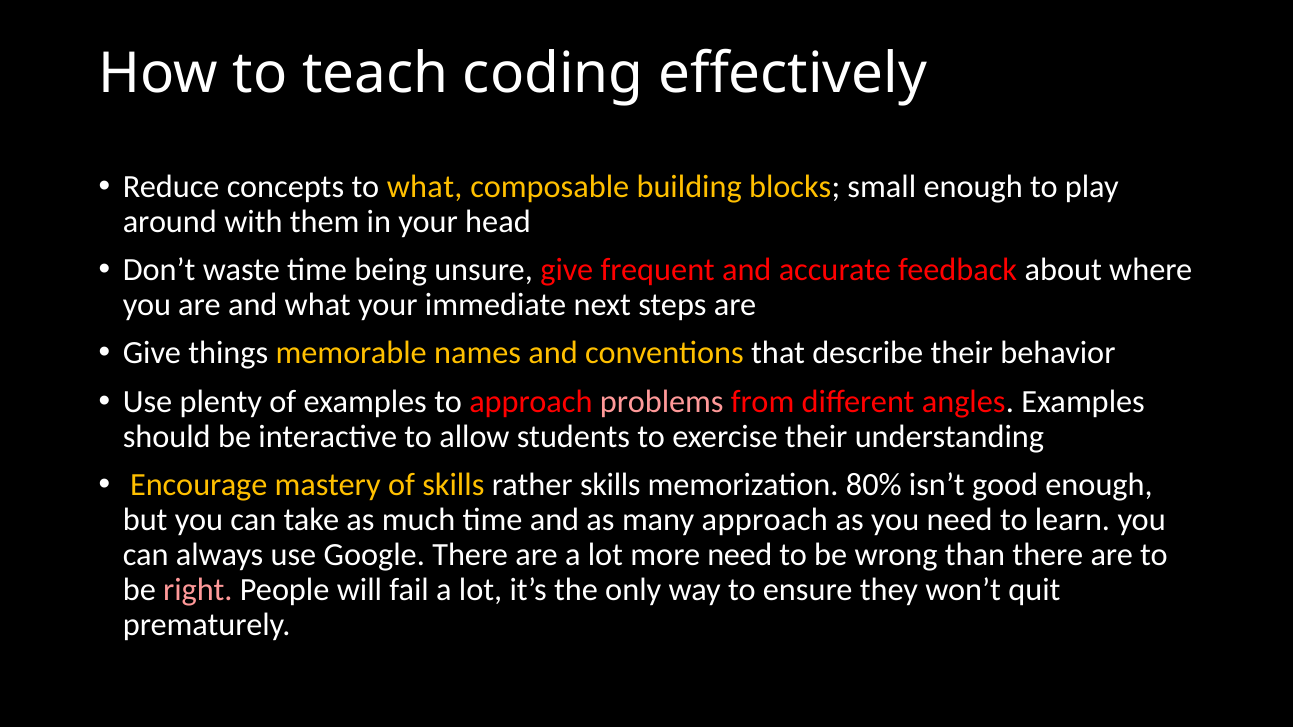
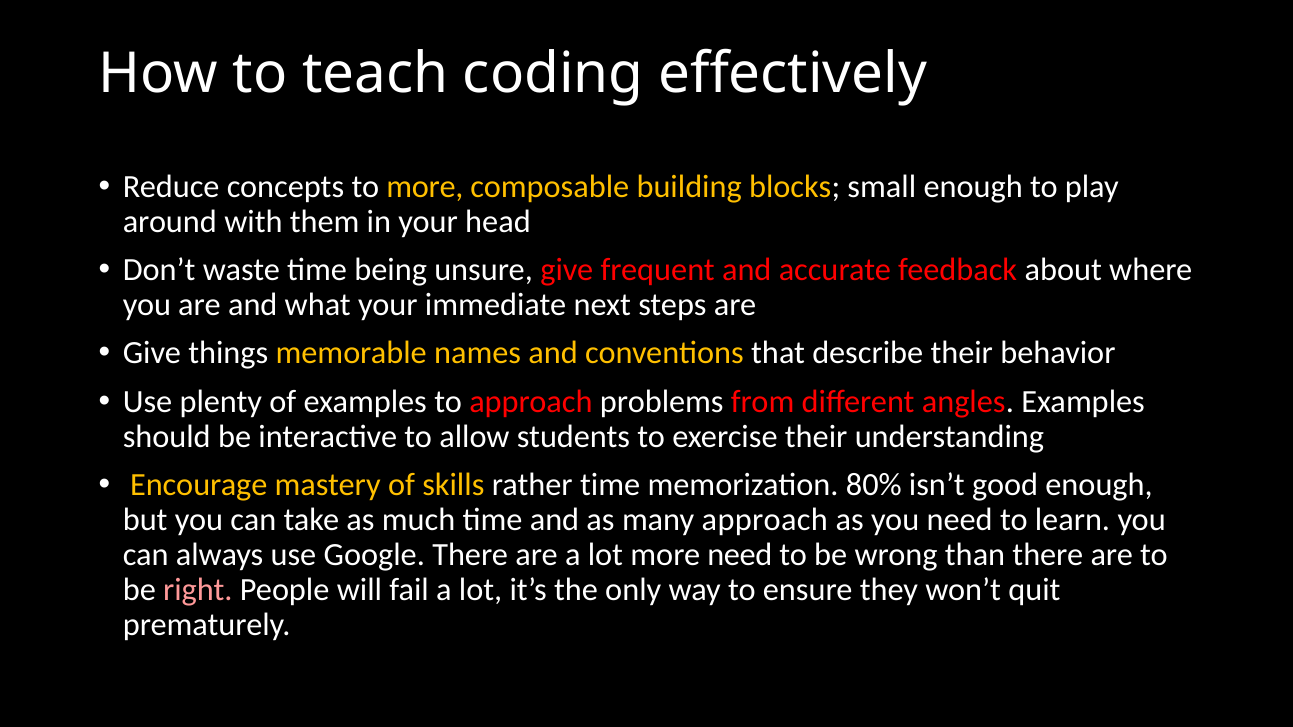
to what: what -> more
problems colour: pink -> white
rather skills: skills -> time
